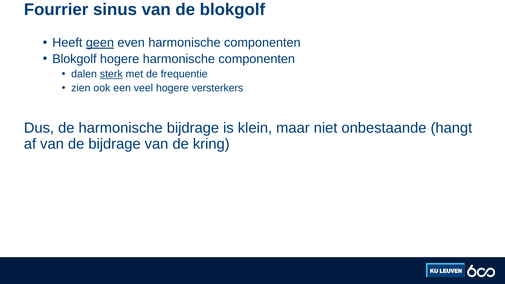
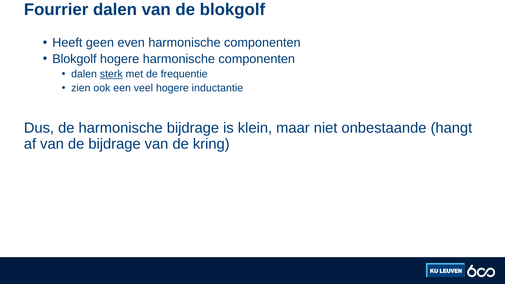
Fourrier sinus: sinus -> dalen
geen underline: present -> none
versterkers: versterkers -> inductantie
